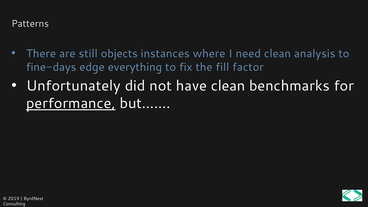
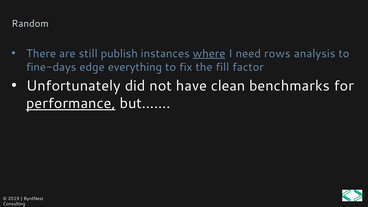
Patterns: Patterns -> Random
objects: objects -> publish
where underline: none -> present
need clean: clean -> rows
